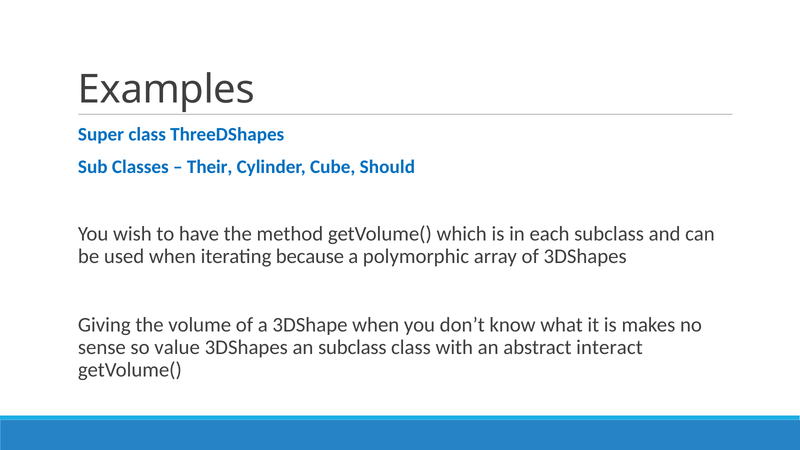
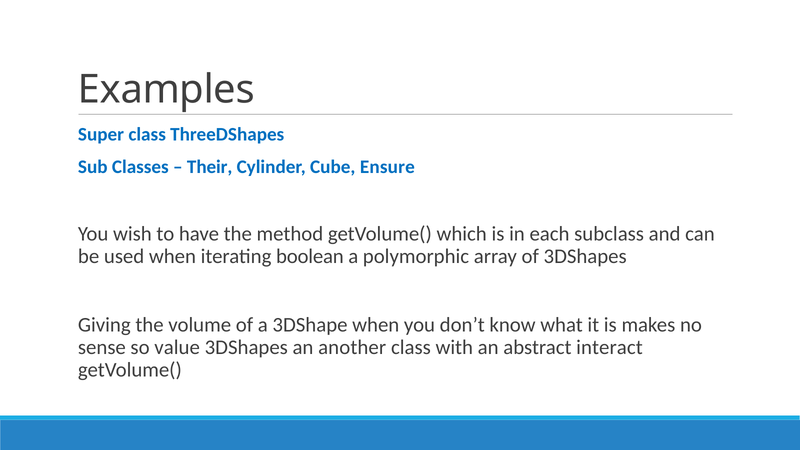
Should: Should -> Ensure
because: because -> boolean
an subclass: subclass -> another
